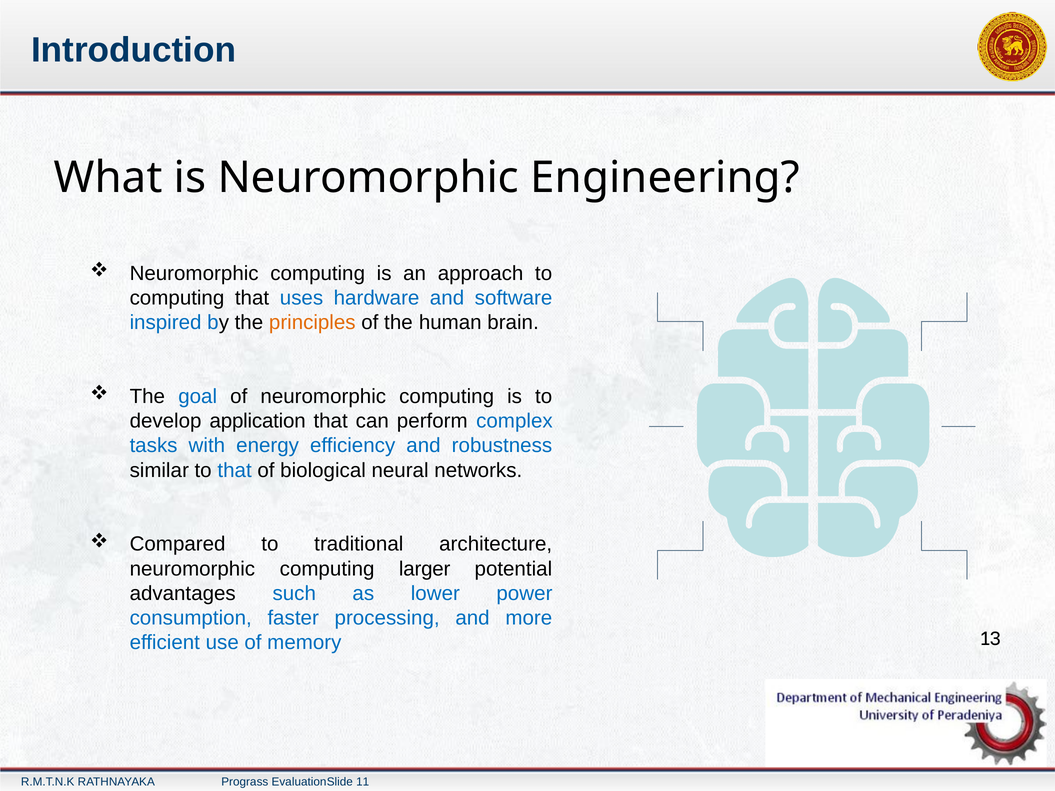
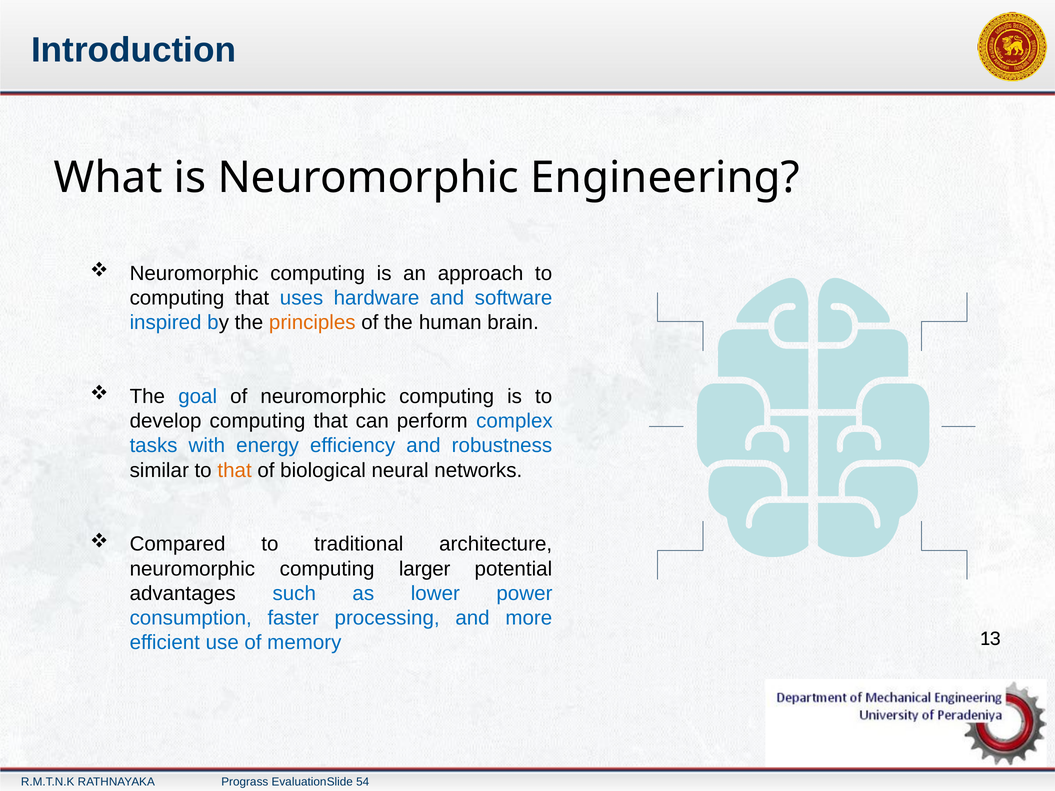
develop application: application -> computing
that at (235, 470) colour: blue -> orange
11: 11 -> 54
